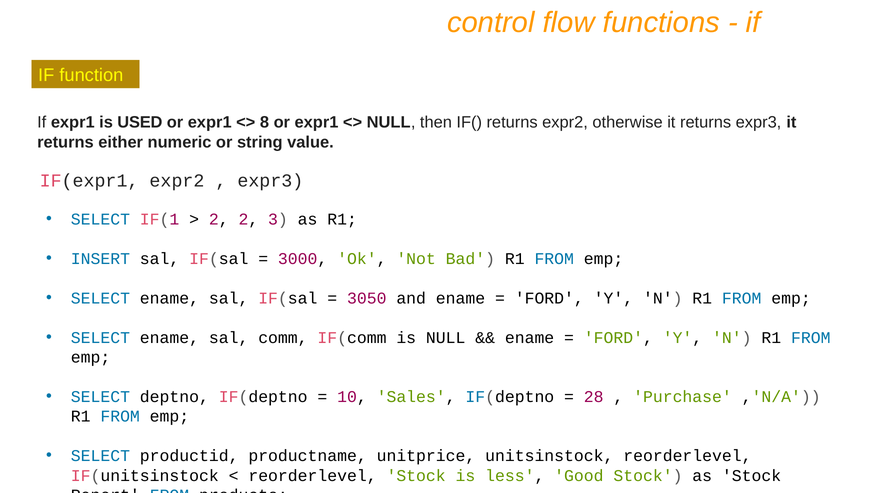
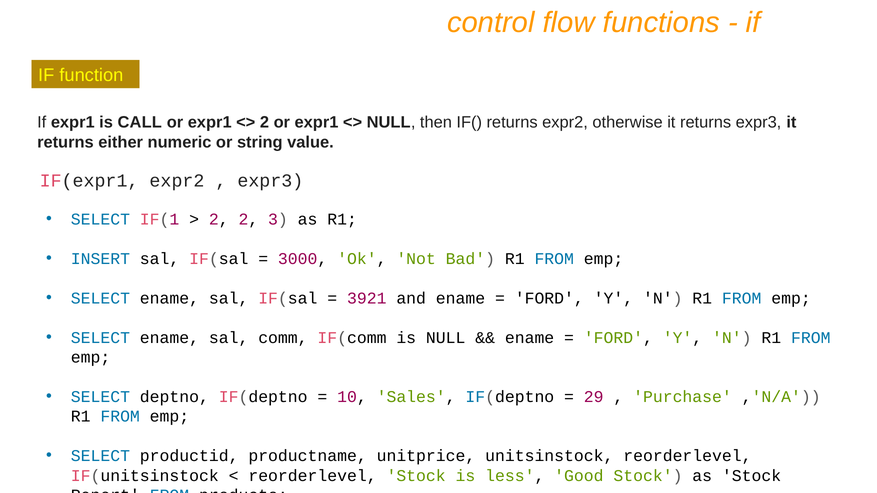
USED: USED -> CALL
8 at (265, 122): 8 -> 2
3050: 3050 -> 3921
28: 28 -> 29
